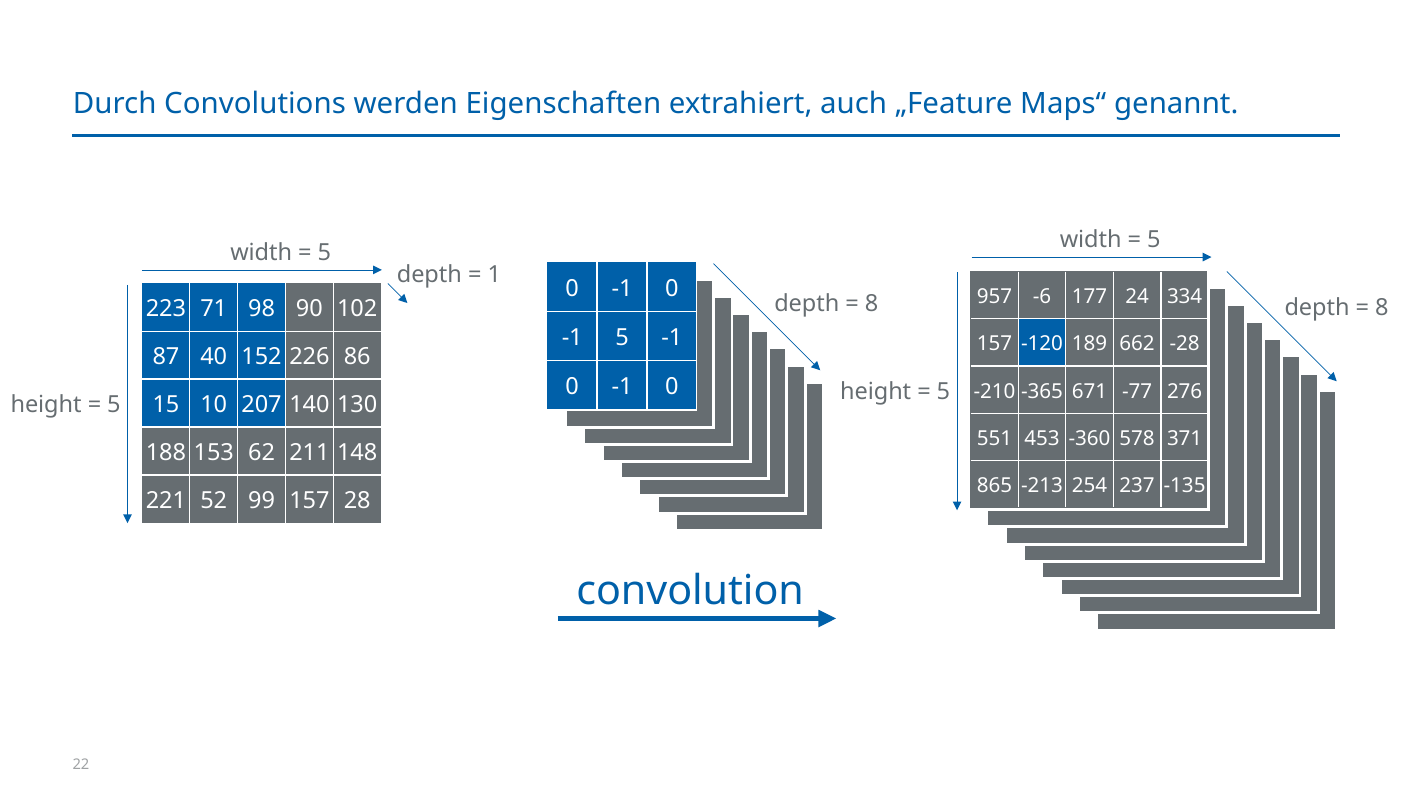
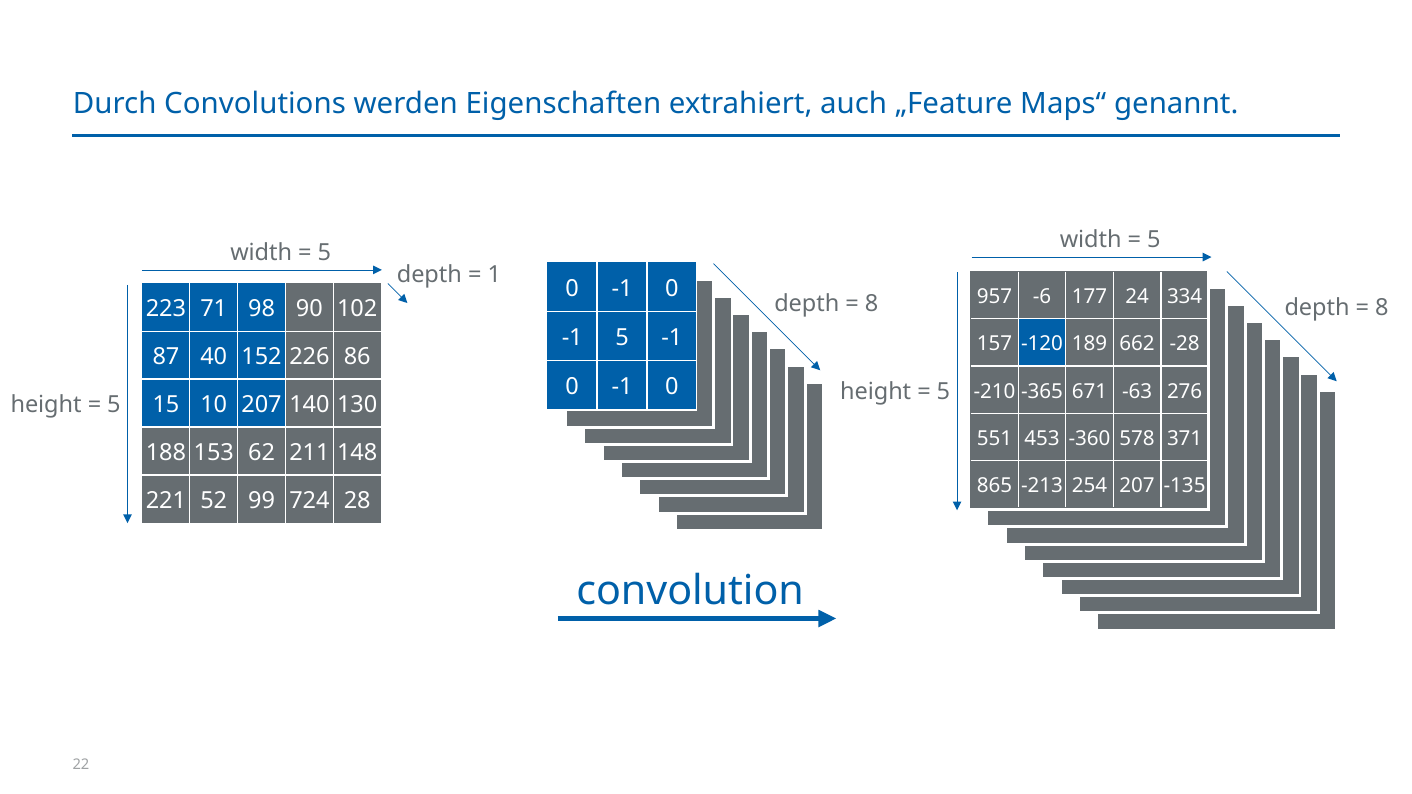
-77: -77 -> -63
254 237: 237 -> 207
99 157: 157 -> 724
